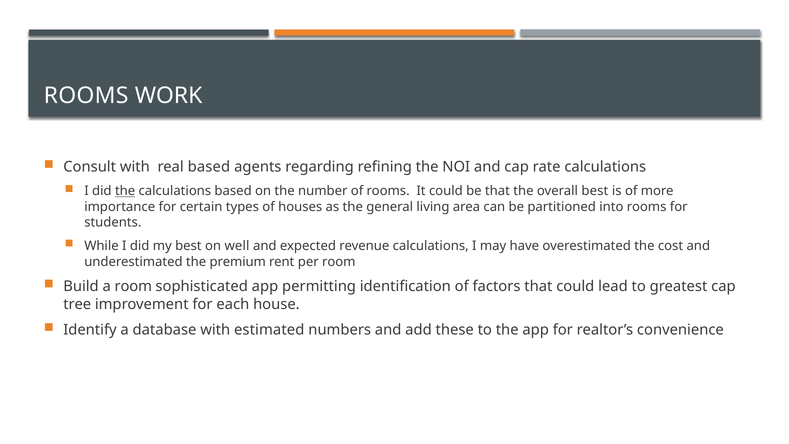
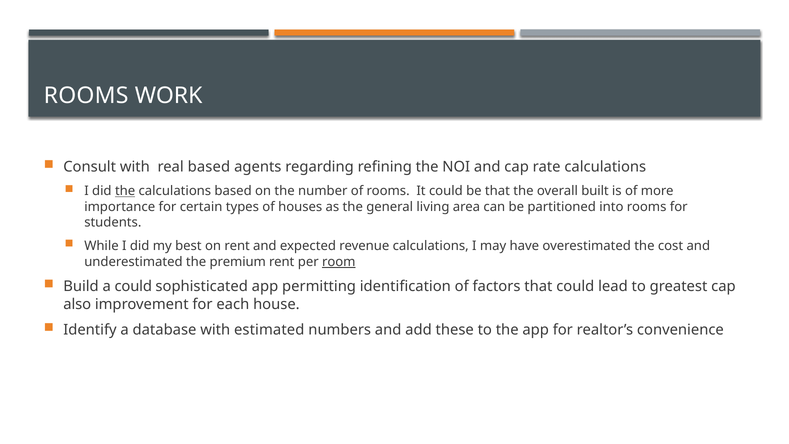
overall best: best -> built
on well: well -> rent
room at (339, 262) underline: none -> present
a room: room -> could
tree: tree -> also
